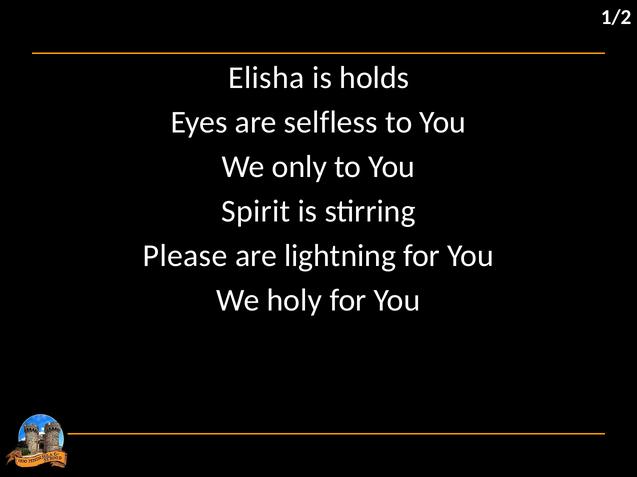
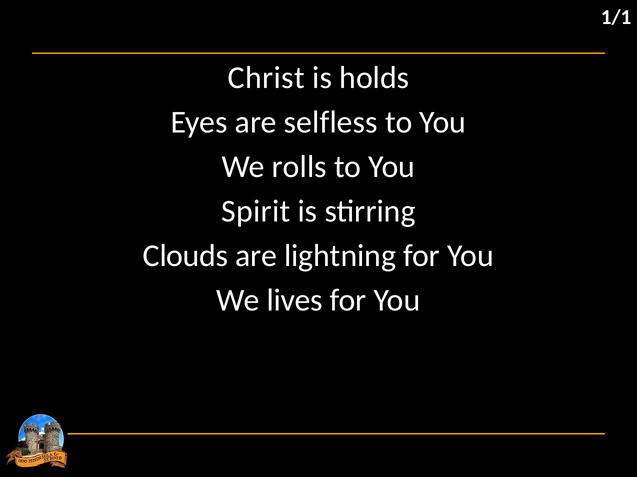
1/2: 1/2 -> 1/1
Elisha: Elisha -> Christ
only: only -> rolls
Please: Please -> Clouds
holy: holy -> lives
